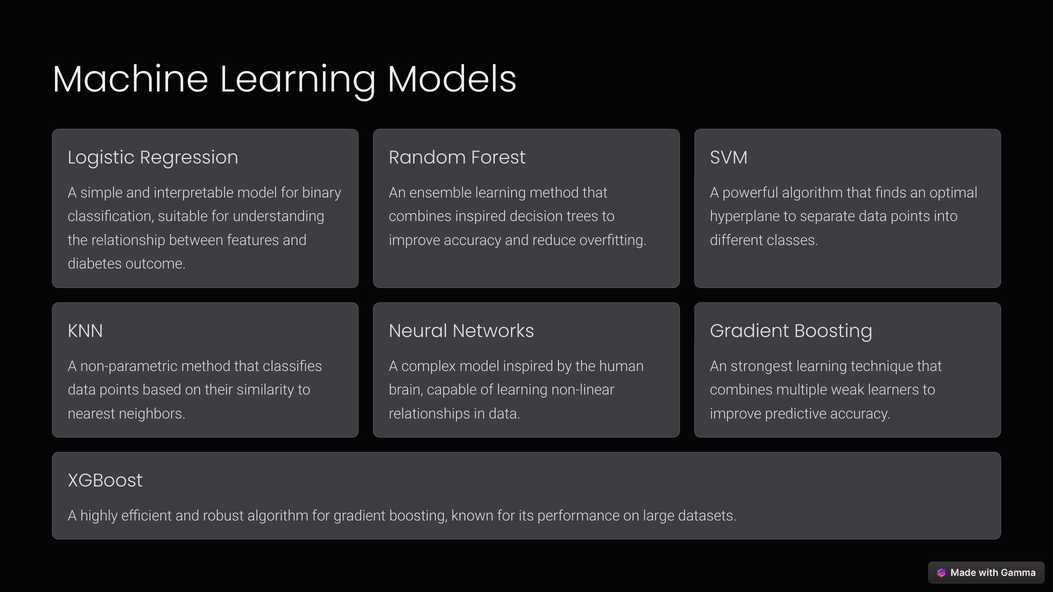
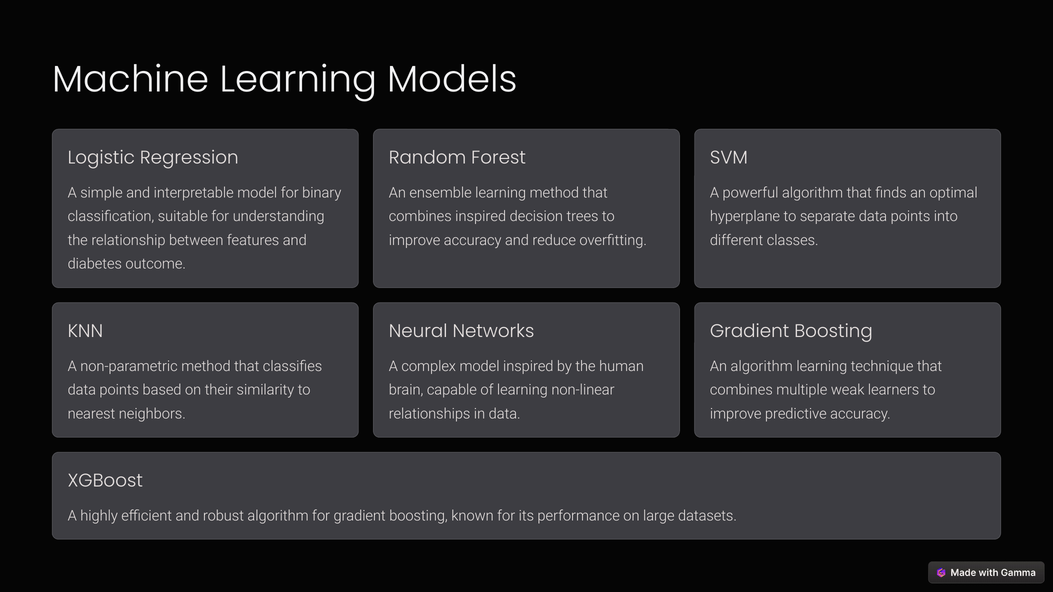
An strongest: strongest -> algorithm
